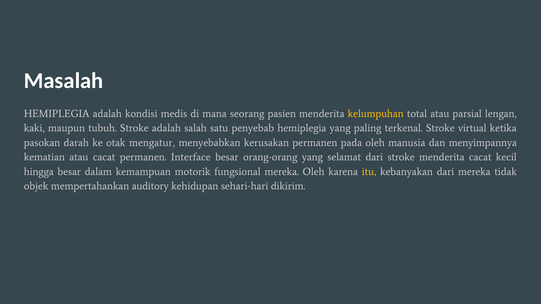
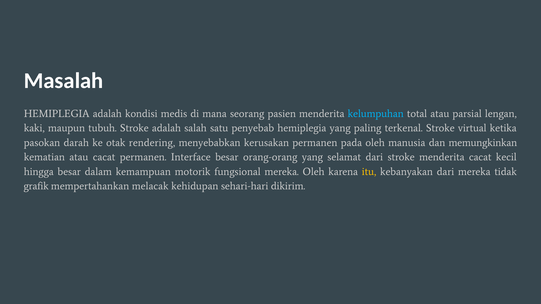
kelumpuhan colour: yellow -> light blue
mengatur: mengatur -> rendering
menyimpannya: menyimpannya -> memungkinkan
objek: objek -> grafik
auditory: auditory -> melacak
